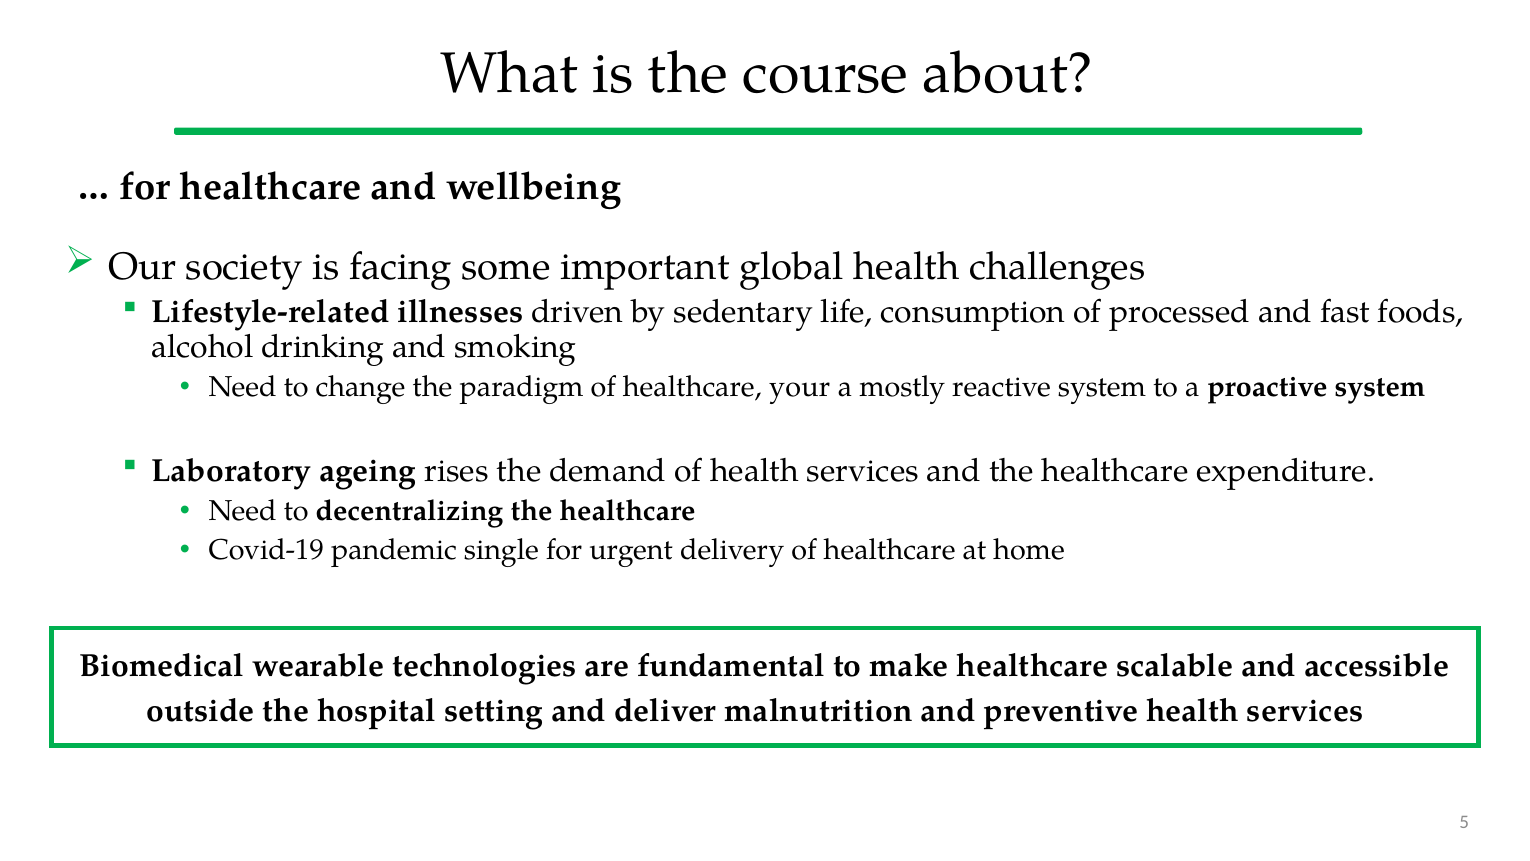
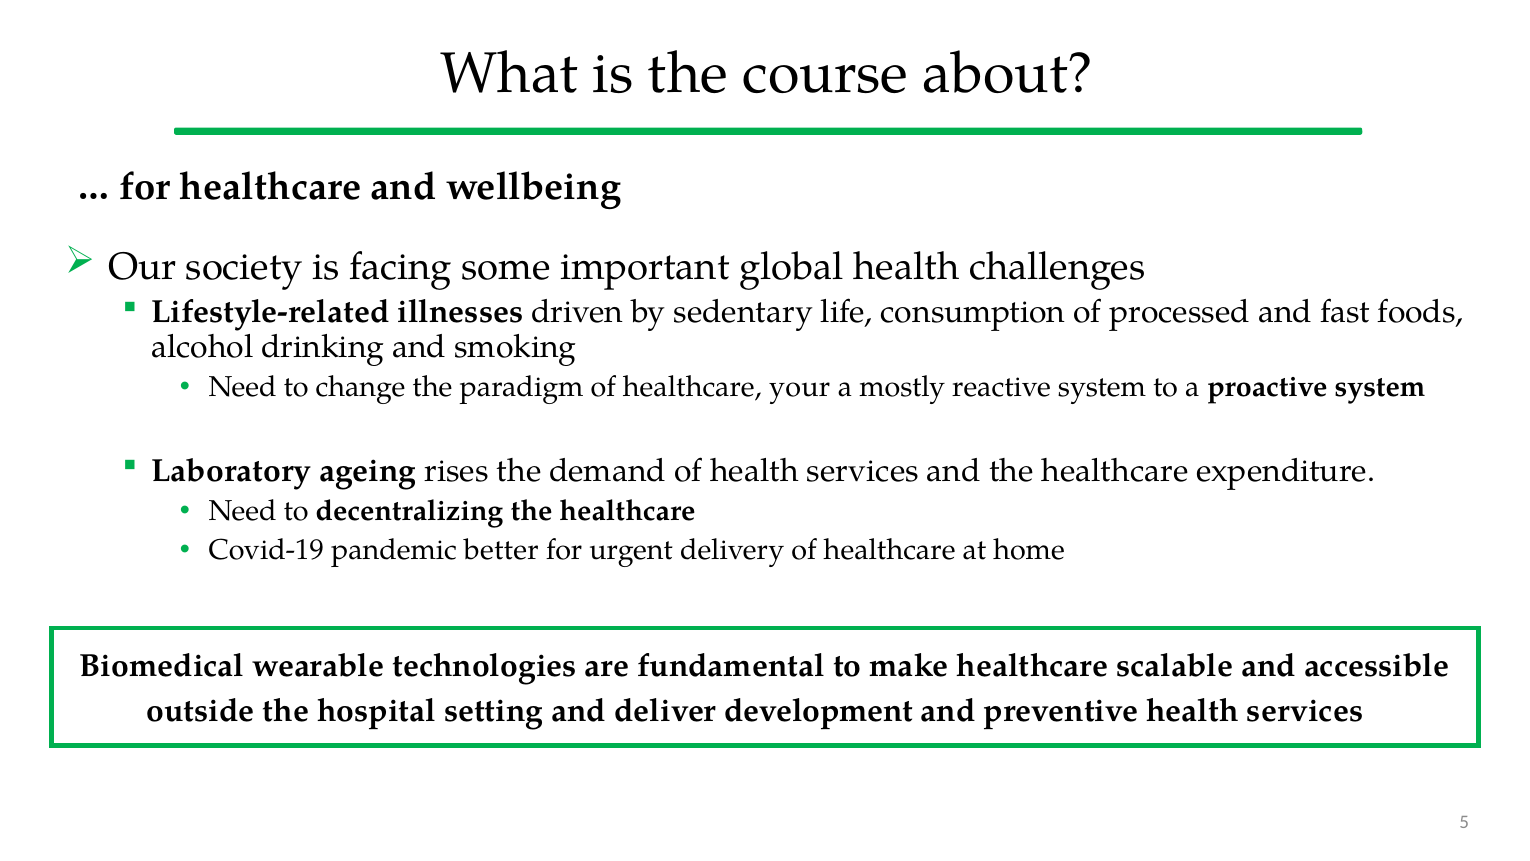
single: single -> better
malnutrition: malnutrition -> development
